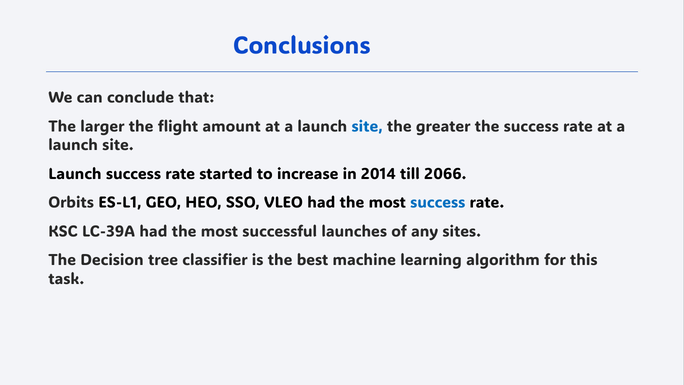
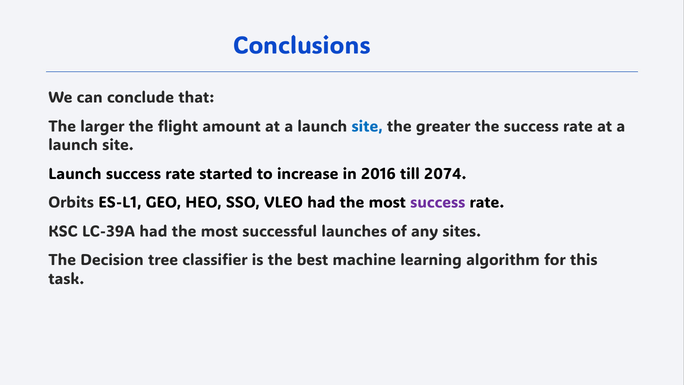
2014: 2014 -> 2016
2066: 2066 -> 2074
success at (438, 203) colour: blue -> purple
